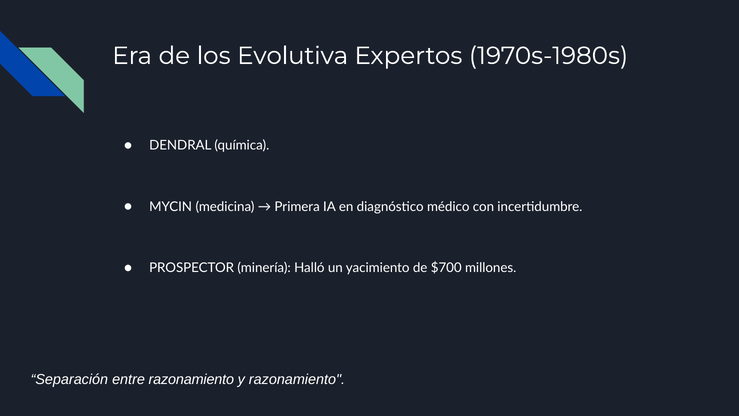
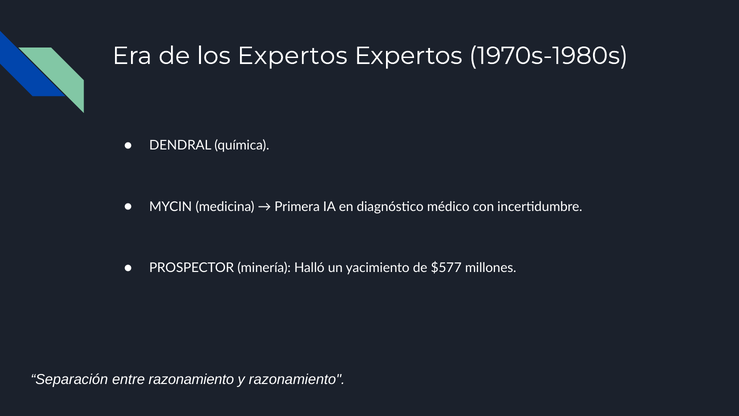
los Evolutiva: Evolutiva -> Expertos
$700: $700 -> $577
